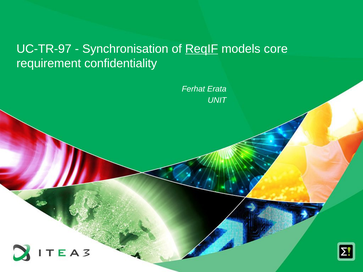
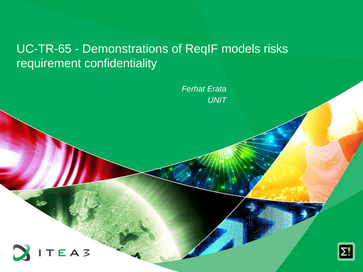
UC-TR-97: UC-TR-97 -> UC-TR-65
Synchronisation: Synchronisation -> Demonstrations
ReqIF underline: present -> none
core: core -> risks
